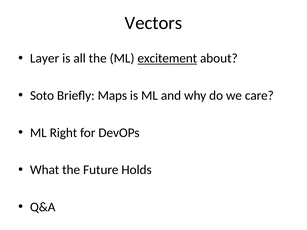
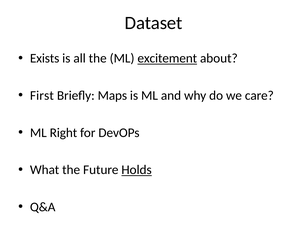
Vectors: Vectors -> Dataset
Layer: Layer -> Exists
Soto: Soto -> First
Holds underline: none -> present
